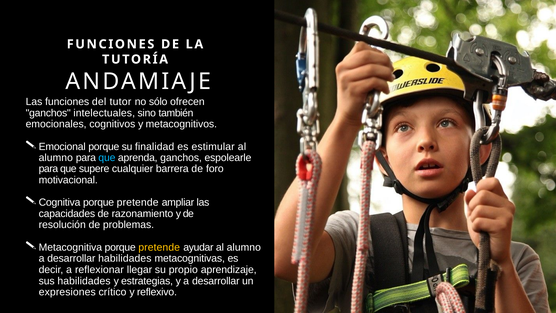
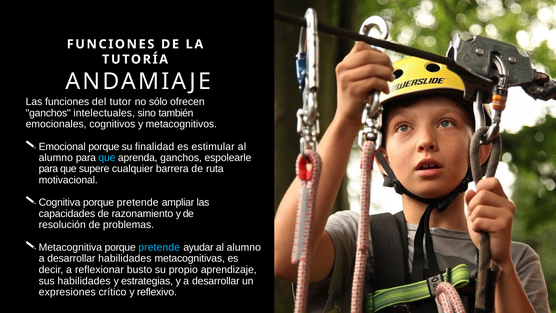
foro: foro -> ruta
pretende at (159, 247) colour: yellow -> light blue
llegar: llegar -> busto
